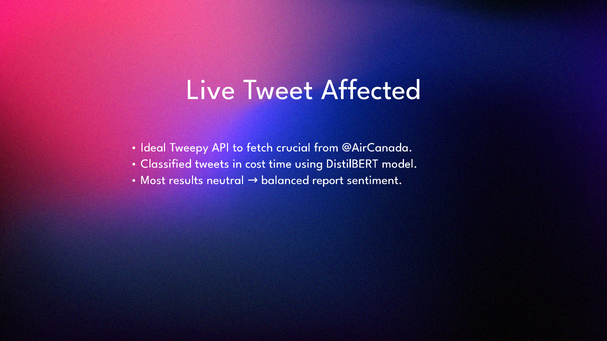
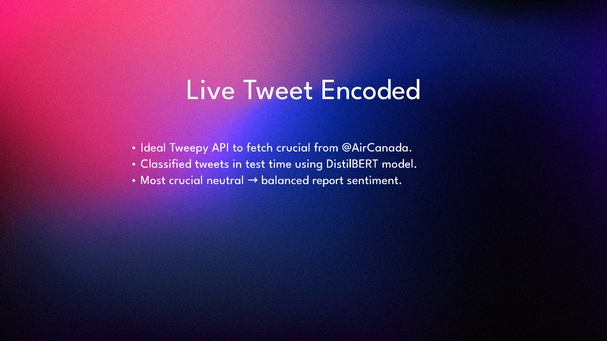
Affected: Affected -> Encoded
cost: cost -> test
Most results: results -> crucial
